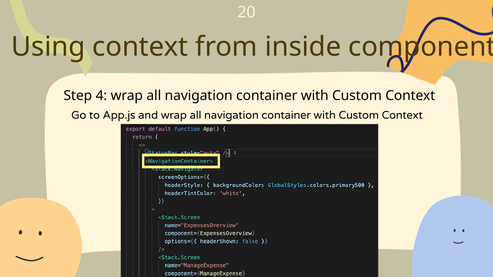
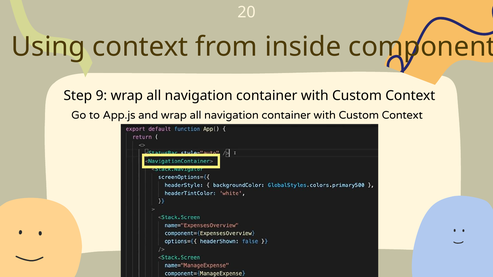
4: 4 -> 9
